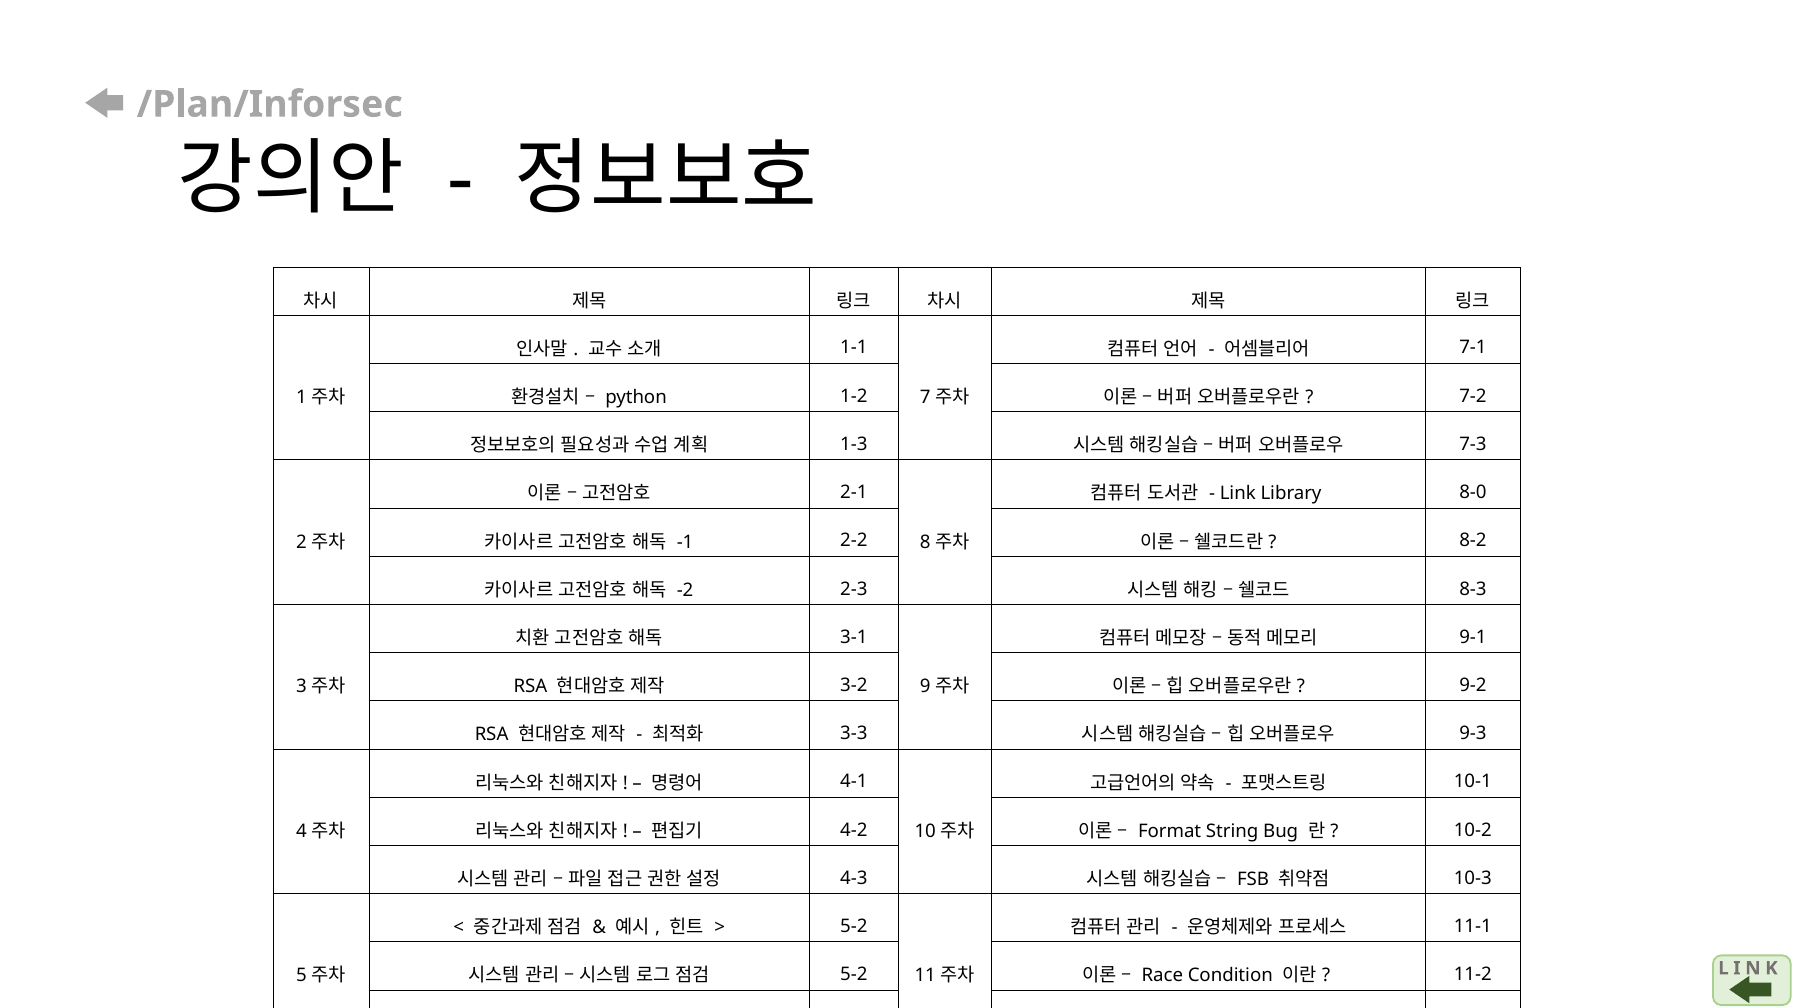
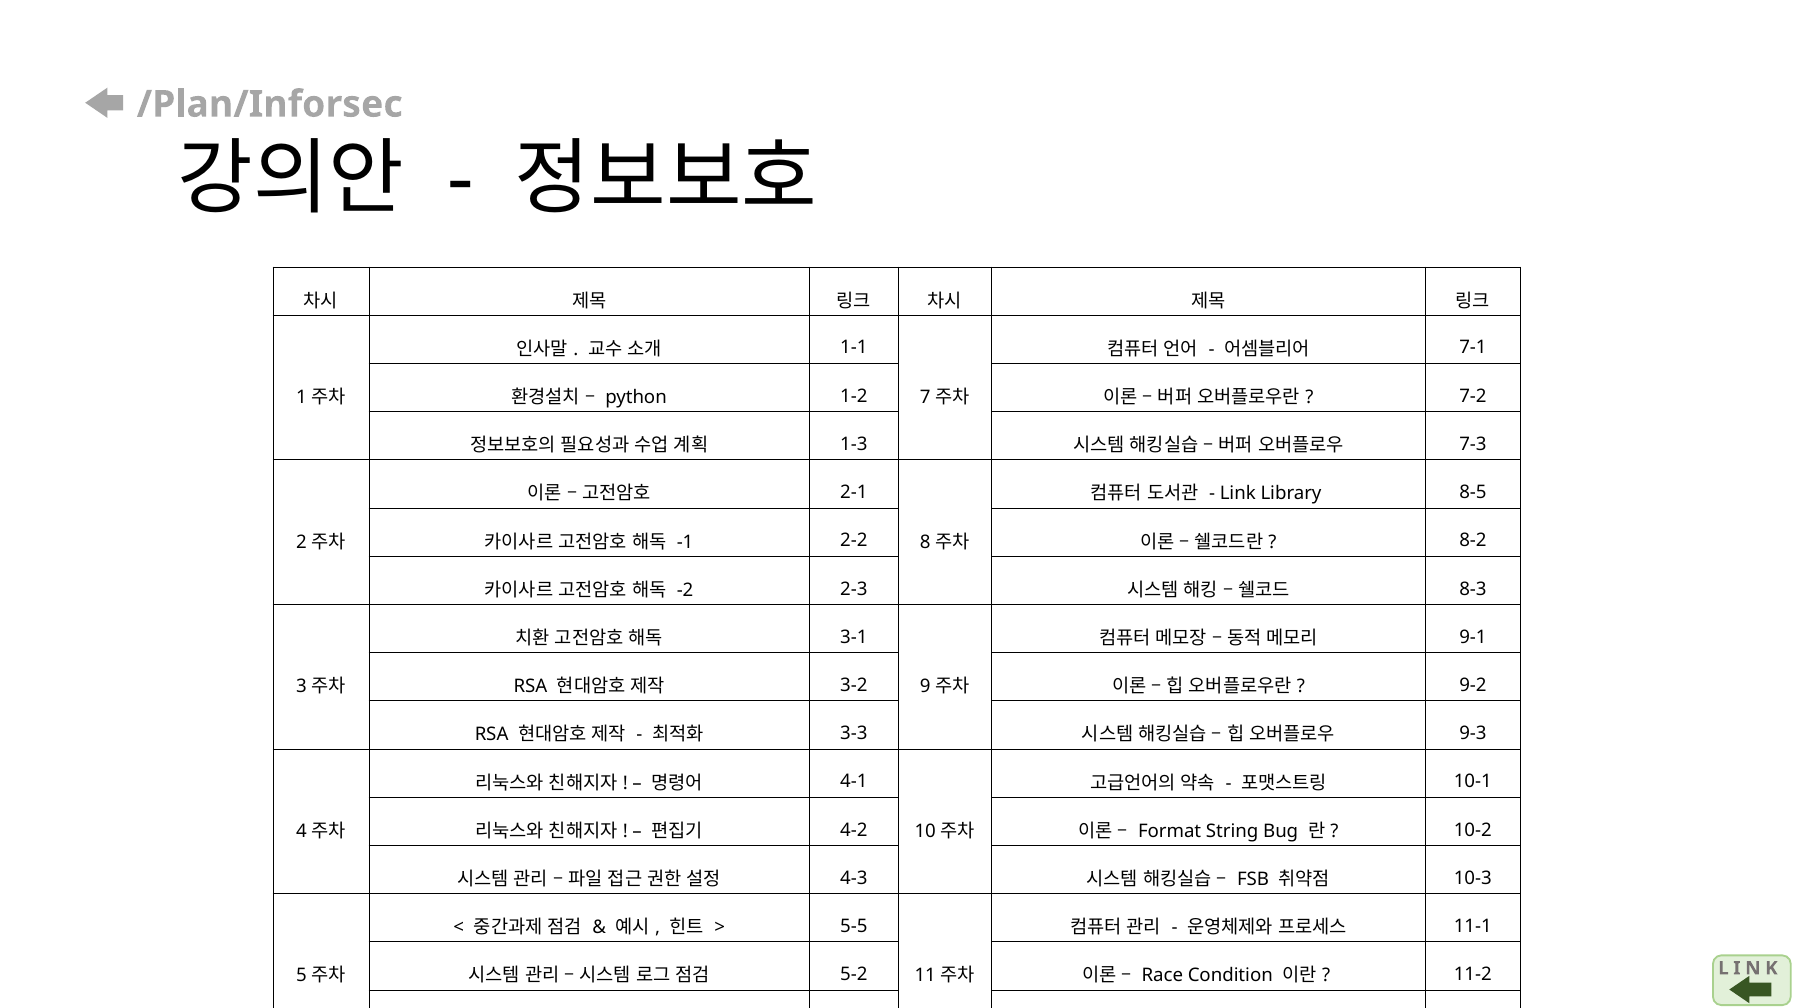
8-0: 8-0 -> 8-5
5-2 at (854, 927): 5-2 -> 5-5
